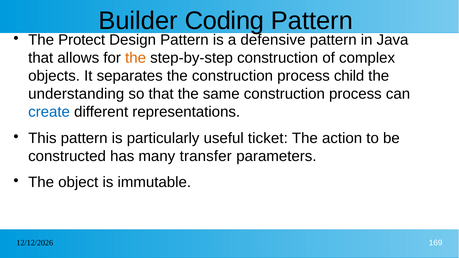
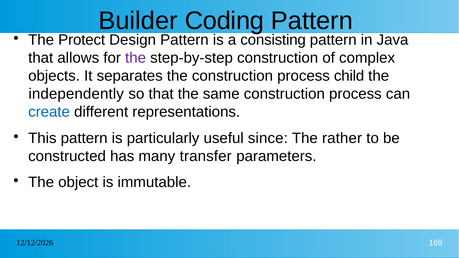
defensive: defensive -> consisting
the at (136, 58) colour: orange -> purple
understanding: understanding -> independently
ticket: ticket -> since
action: action -> rather
